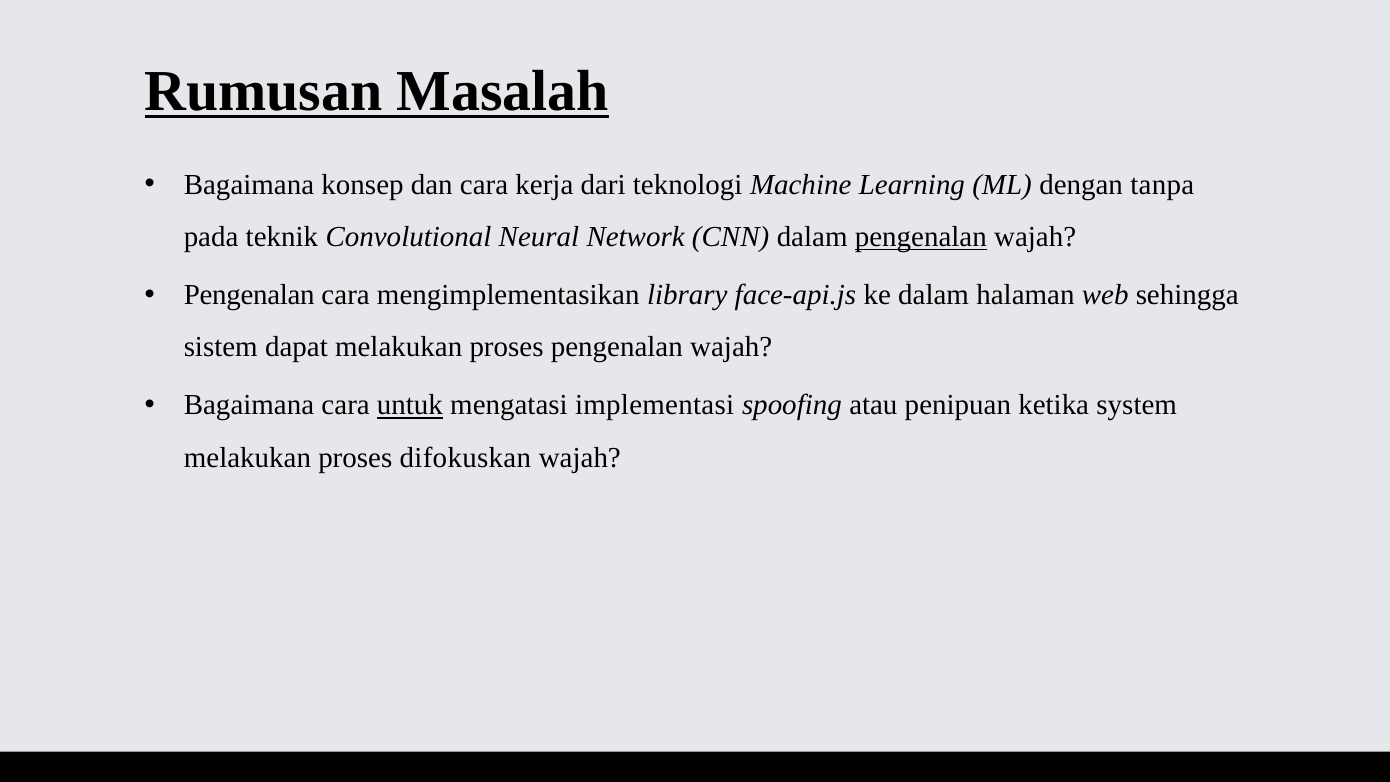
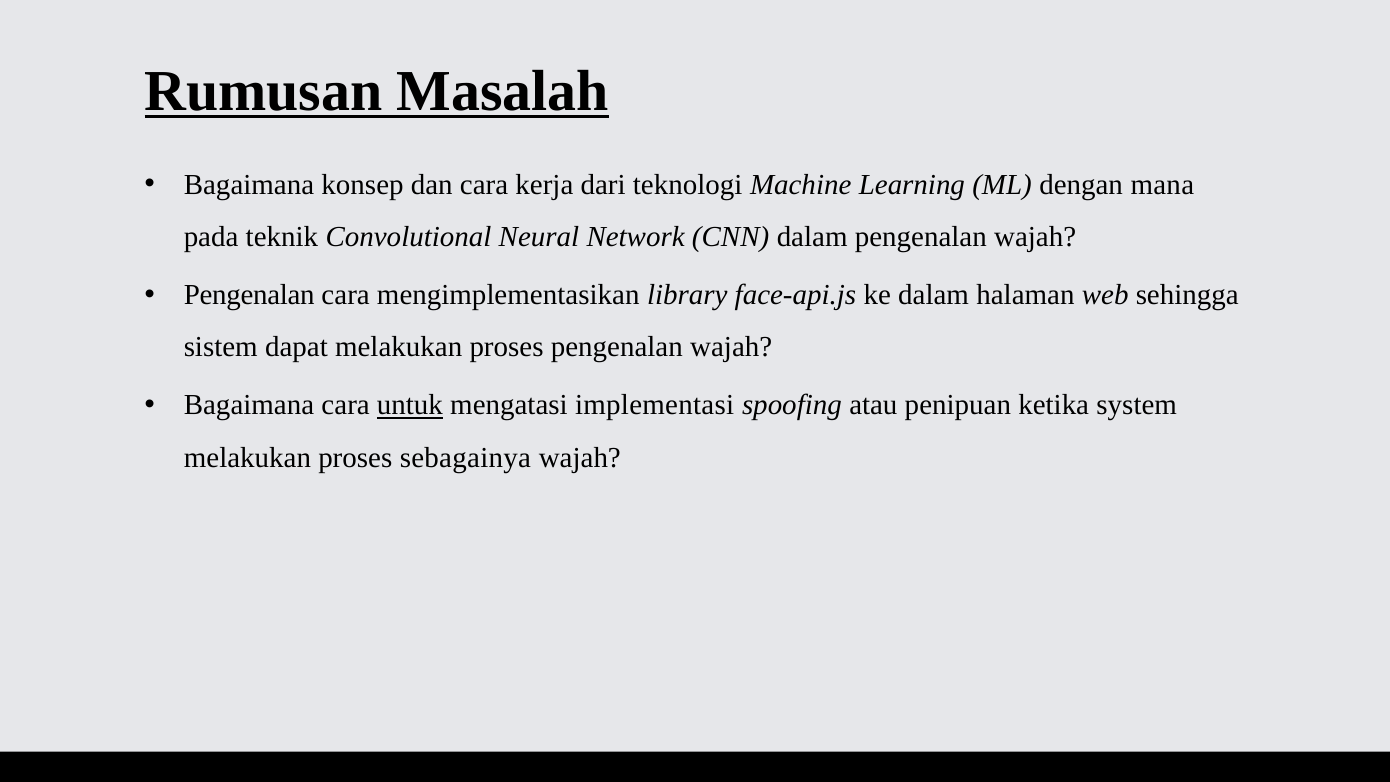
tanpa: tanpa -> mana
pengenalan at (921, 237) underline: present -> none
difokuskan: difokuskan -> sebagainya
